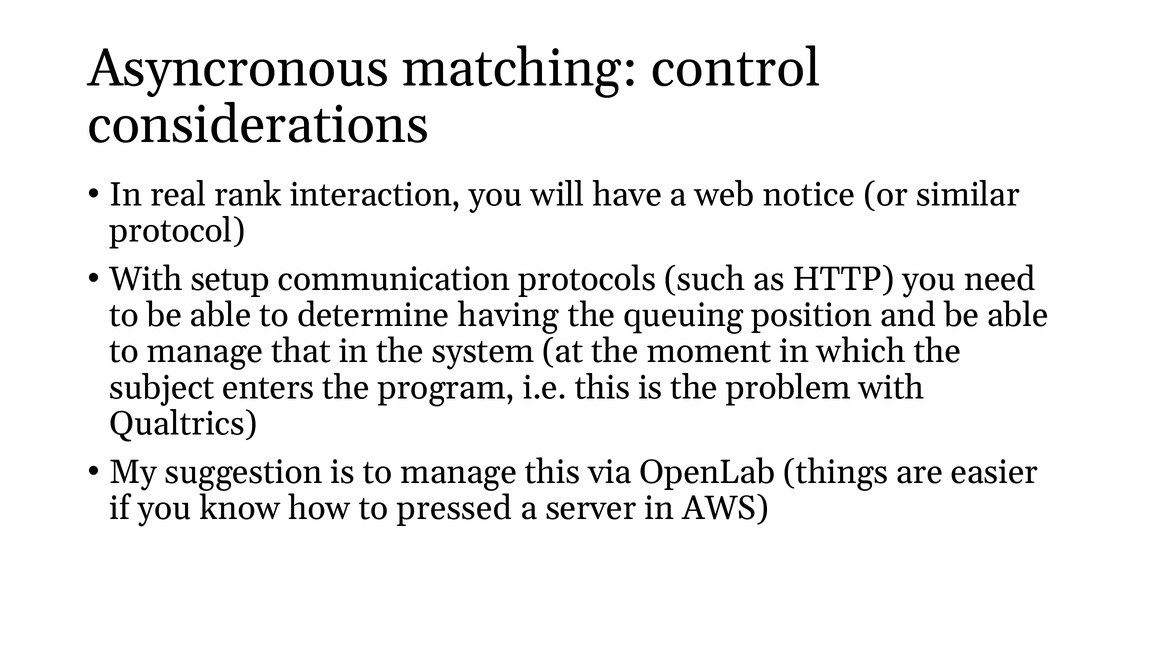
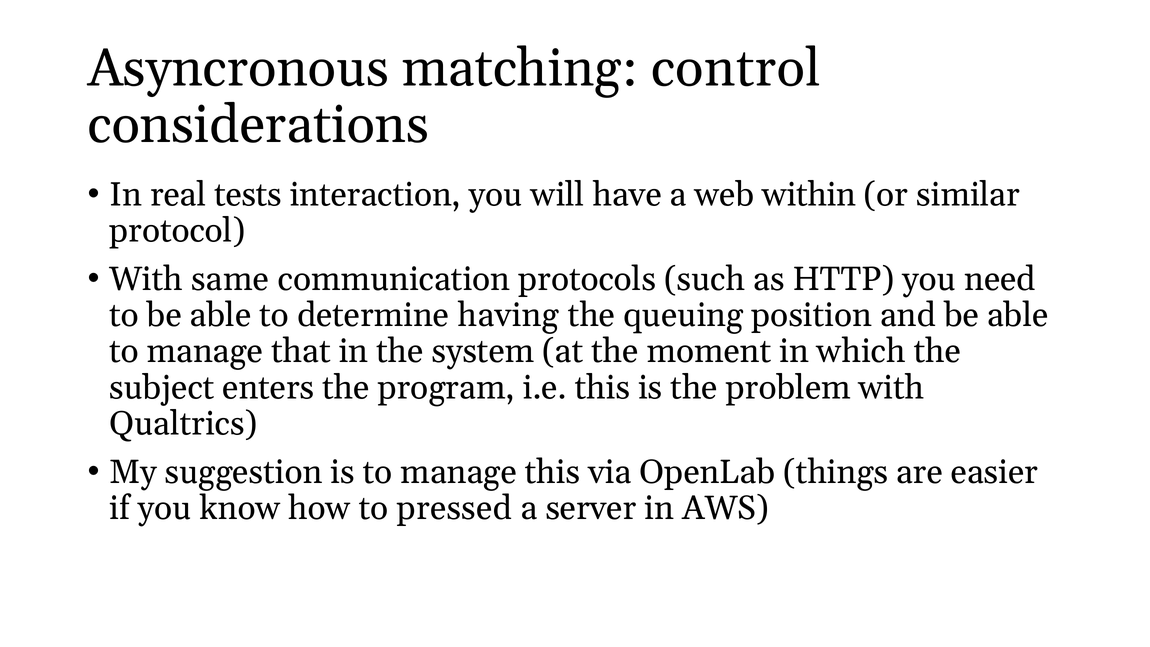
rank: rank -> tests
notice: notice -> within
setup: setup -> same
